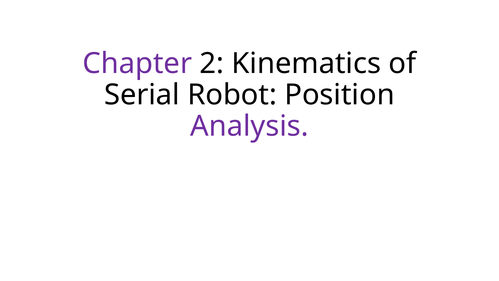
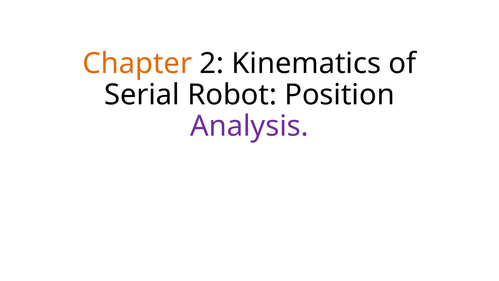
Chapter colour: purple -> orange
